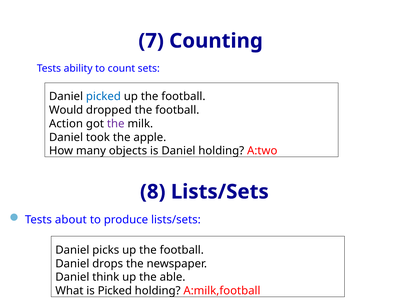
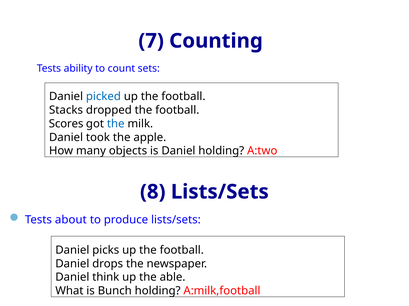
Would: Would -> Stacks
Action: Action -> Scores
the at (116, 124) colour: purple -> blue
is Picked: Picked -> Bunch
